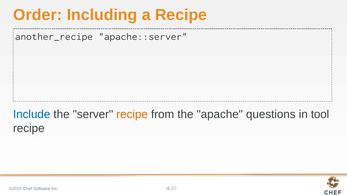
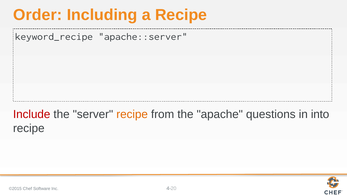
another_recipe: another_recipe -> keyword_recipe
Include colour: blue -> red
tool: tool -> into
